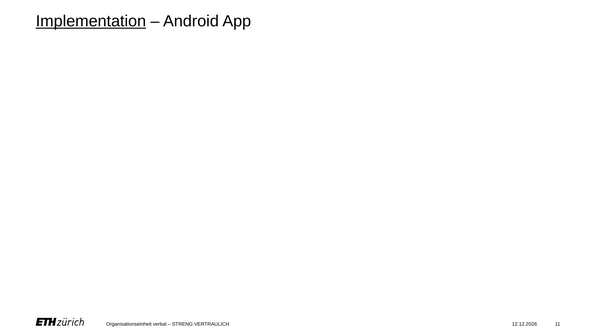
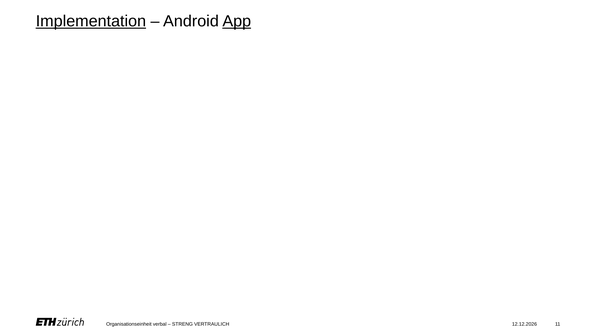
App underline: none -> present
